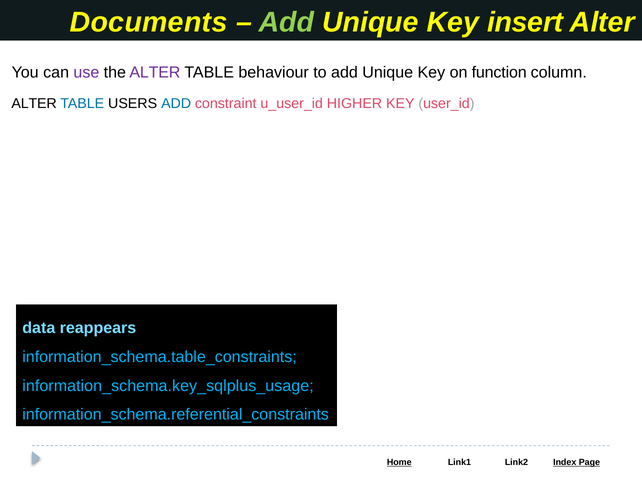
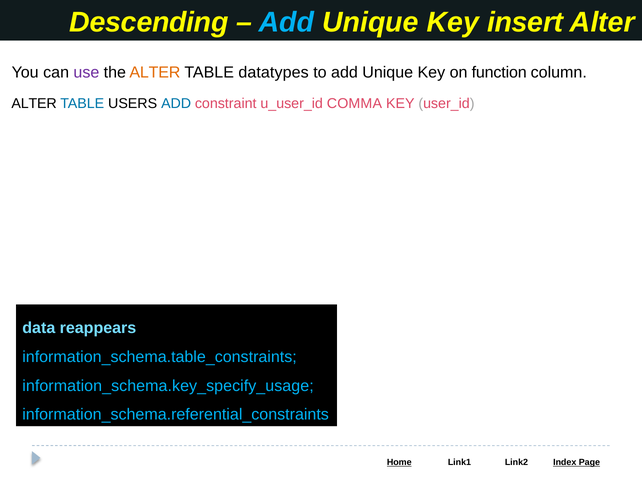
Documents: Documents -> Descending
Add at (287, 22) colour: light green -> light blue
ALTER at (155, 73) colour: purple -> orange
behaviour: behaviour -> datatypes
HIGHER: HIGHER -> COMMA
information_schema.key_sqlplus_usage: information_schema.key_sqlplus_usage -> information_schema.key_specify_usage
